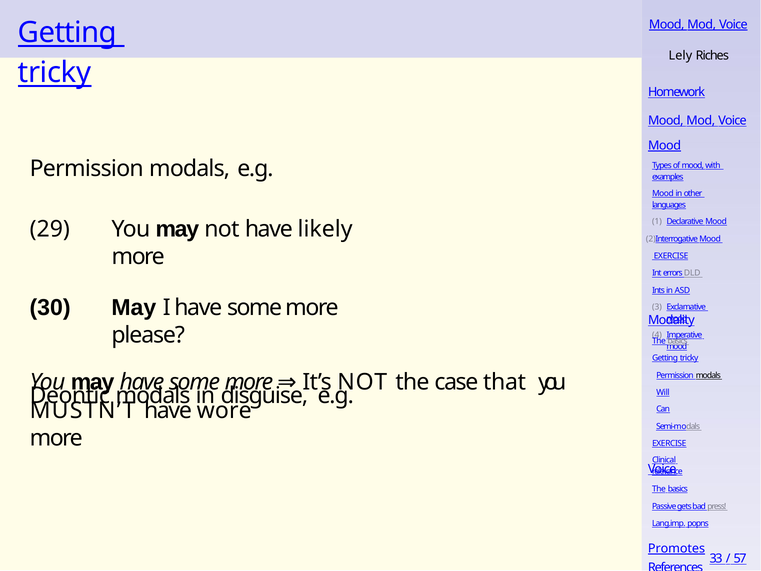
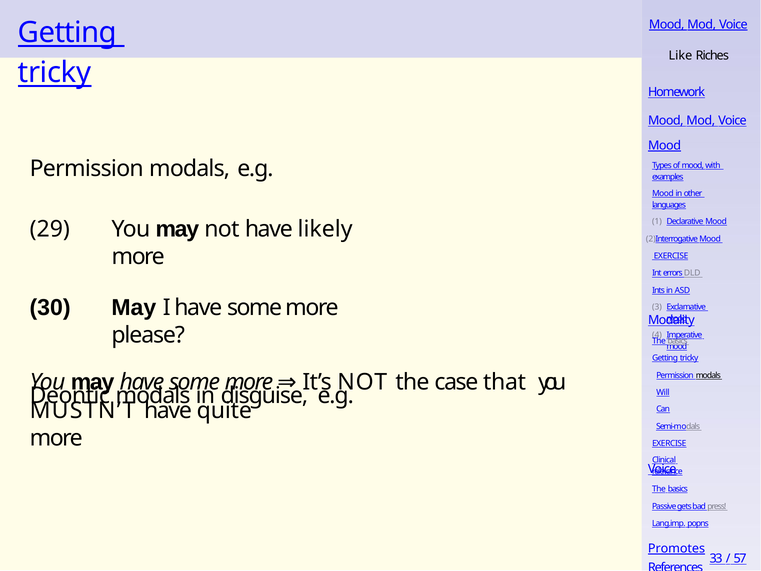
Lely: Lely -> Like
wore: wore -> quite
